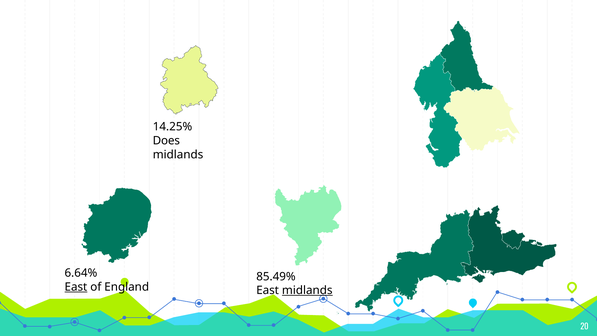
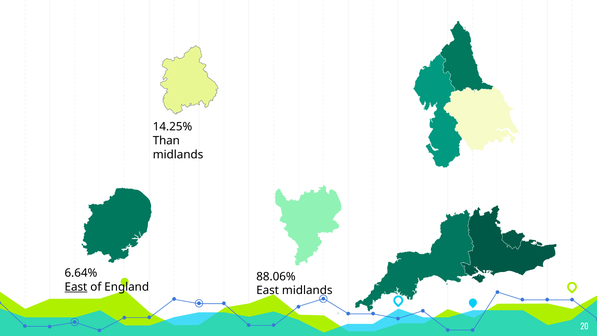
Does: Does -> Than
85.49%: 85.49% -> 88.06%
midlands at (307, 290) underline: present -> none
